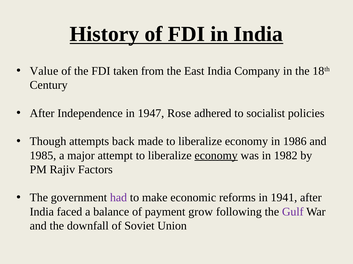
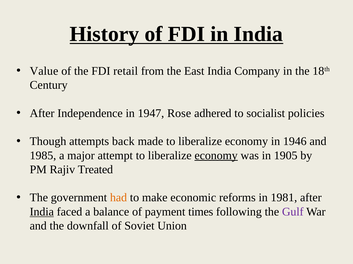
taken: taken -> retail
1986: 1986 -> 1946
1982: 1982 -> 1905
Factors: Factors -> Treated
had colour: purple -> orange
1941: 1941 -> 1981
India at (42, 212) underline: none -> present
grow: grow -> times
